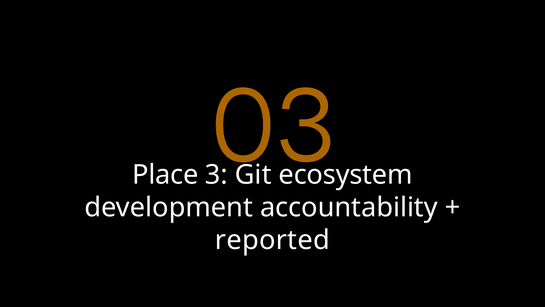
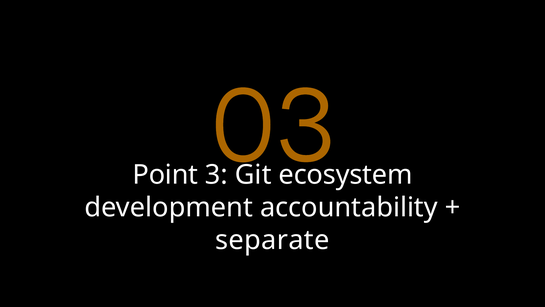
Place: Place -> Point
reported: reported -> separate
